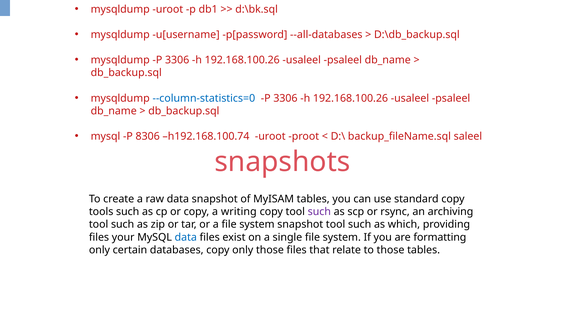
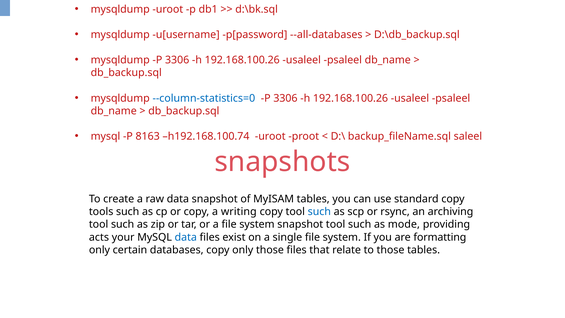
8306: 8306 -> 8163
such at (319, 212) colour: purple -> blue
which: which -> mode
files at (99, 237): files -> acts
